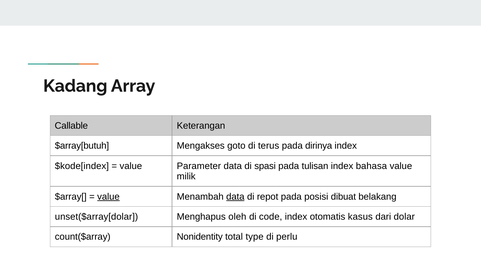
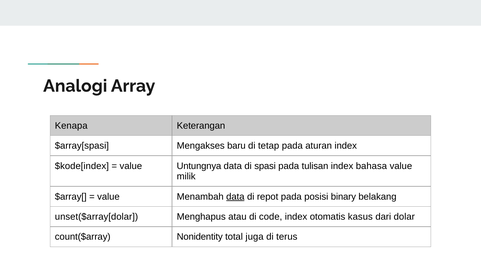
Kadang: Kadang -> Analogi
Callable: Callable -> Kenapa
$array[butuh: $array[butuh -> $array[spasi
goto: goto -> baru
terus: terus -> tetap
dirinya: dirinya -> aturan
Parameter: Parameter -> Untungnya
value at (108, 196) underline: present -> none
dibuat: dibuat -> binary
oleh: oleh -> atau
type: type -> juga
perlu: perlu -> terus
